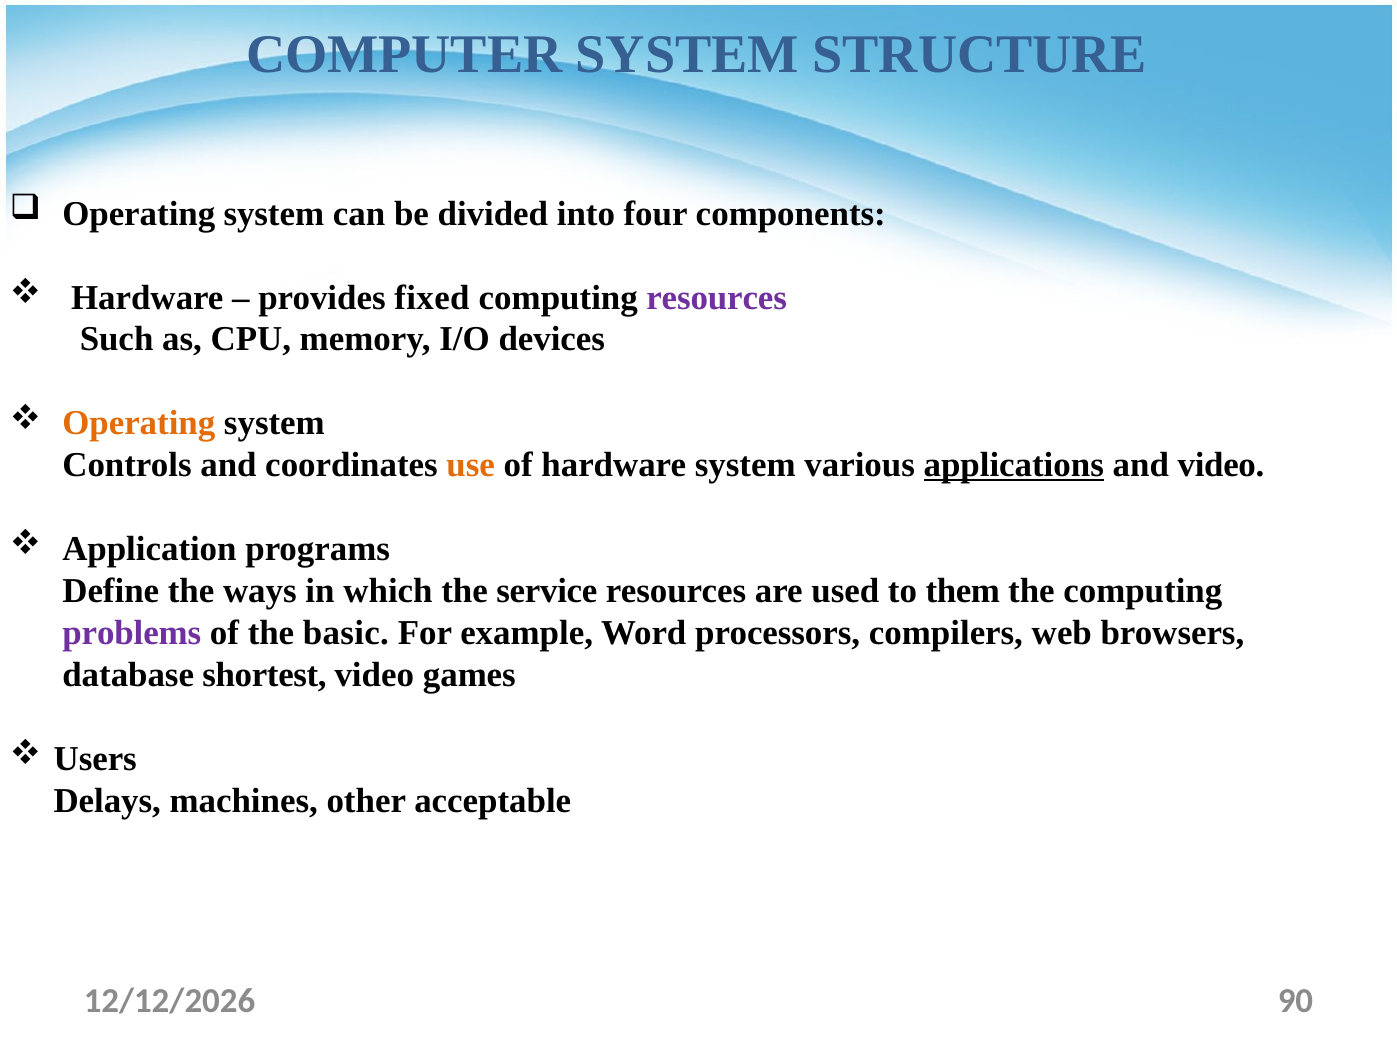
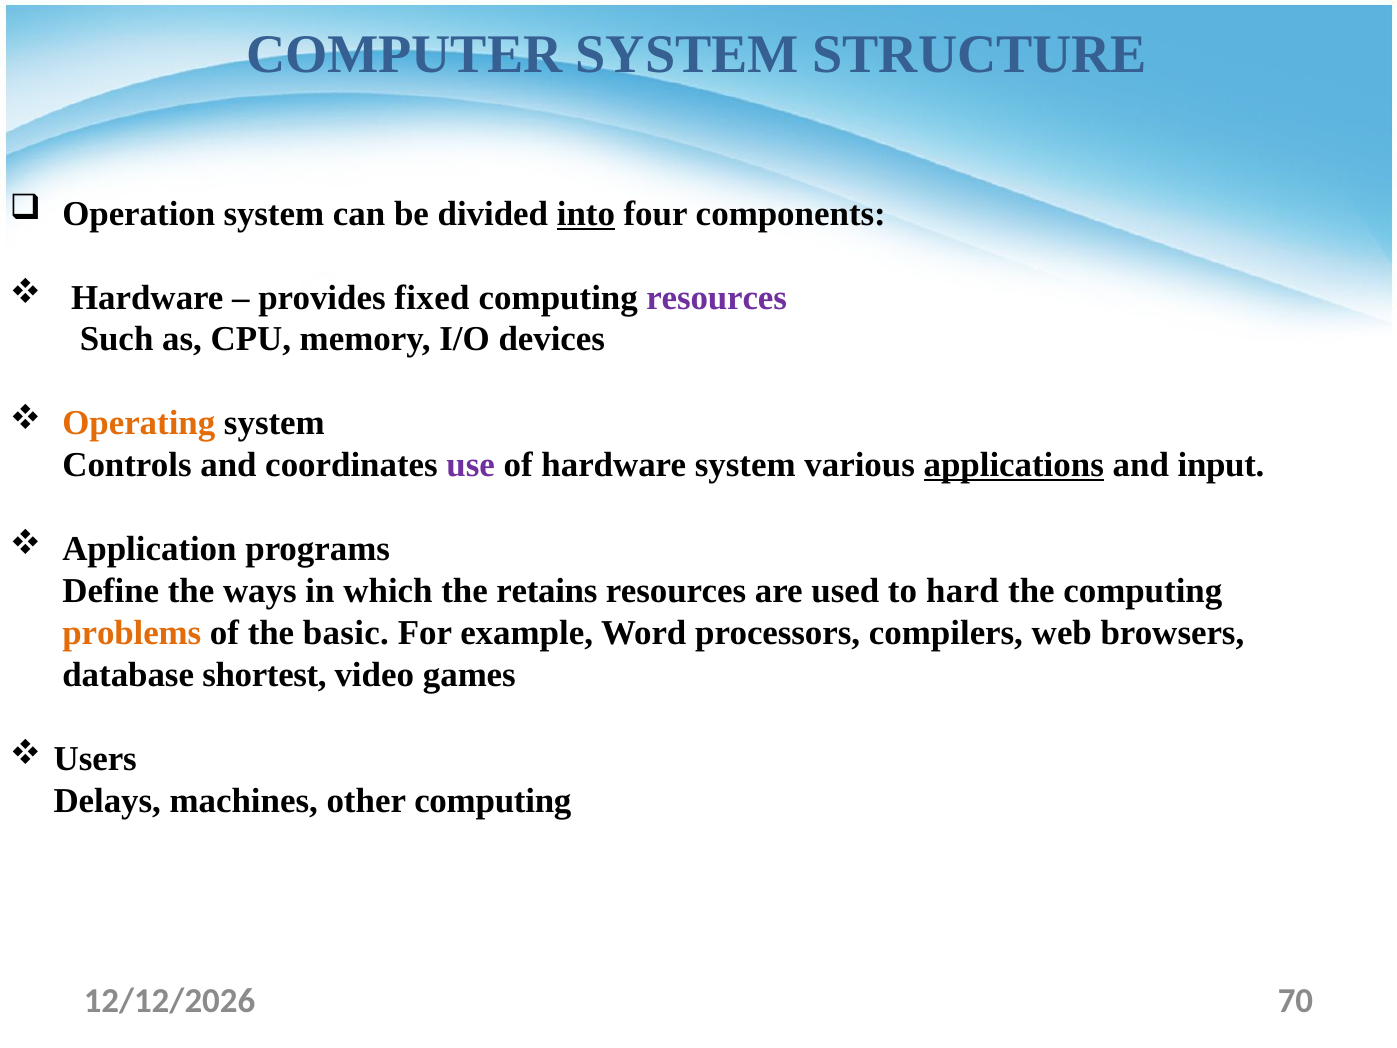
Operating at (139, 214): Operating -> Operation
into underline: none -> present
use colour: orange -> purple
and video: video -> input
service: service -> retains
them: them -> hard
problems colour: purple -> orange
other acceptable: acceptable -> computing
90: 90 -> 70
